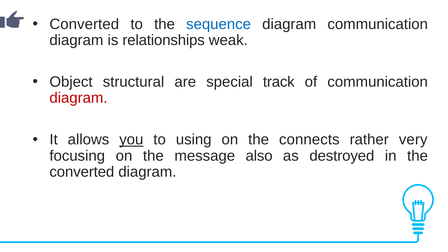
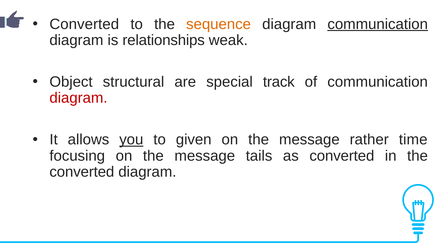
sequence colour: blue -> orange
communication at (378, 24) underline: none -> present
using: using -> given
connects at (309, 140): connects -> message
very: very -> time
also: also -> tails
as destroyed: destroyed -> converted
